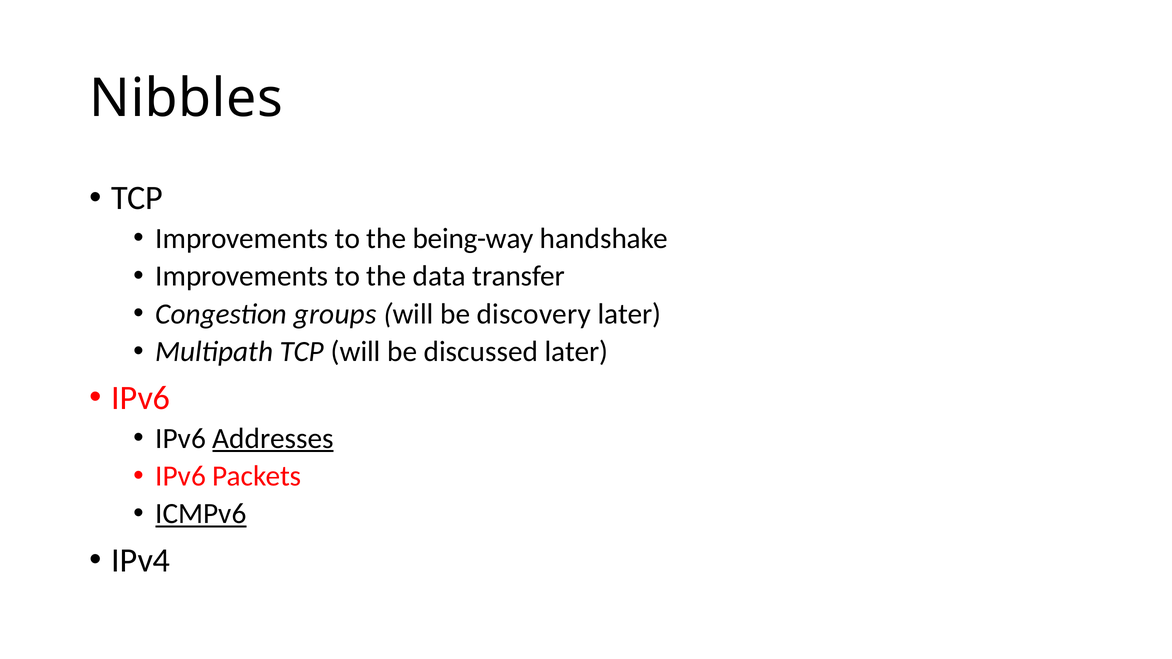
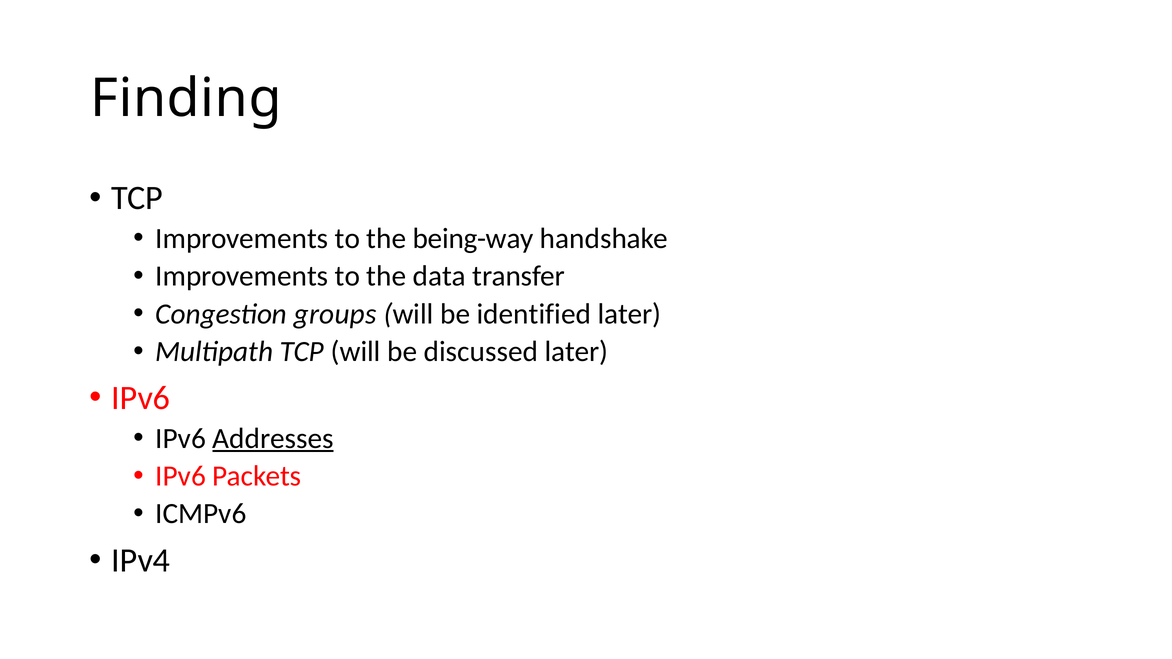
Nibbles: Nibbles -> Finding
discovery: discovery -> identified
ICMPv6 underline: present -> none
